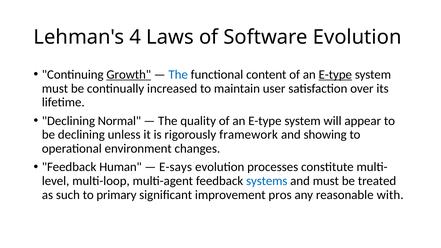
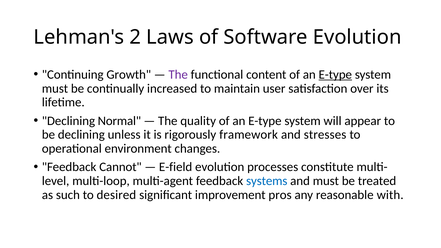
4: 4 -> 2
Growth underline: present -> none
The at (178, 75) colour: blue -> purple
showing: showing -> stresses
Human: Human -> Cannot
E-says: E-says -> E-field
primary: primary -> desired
